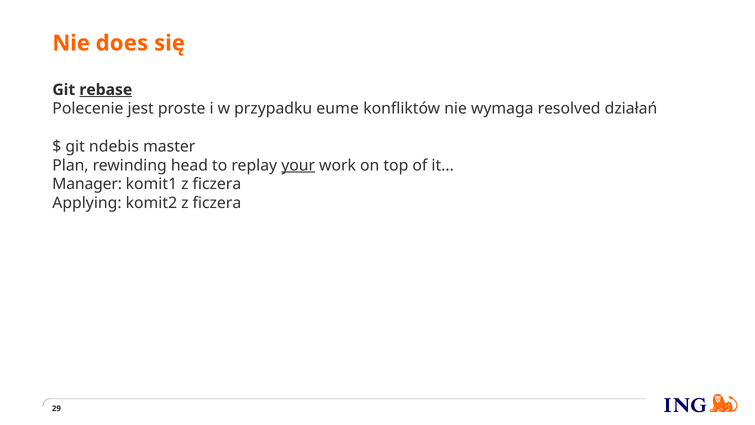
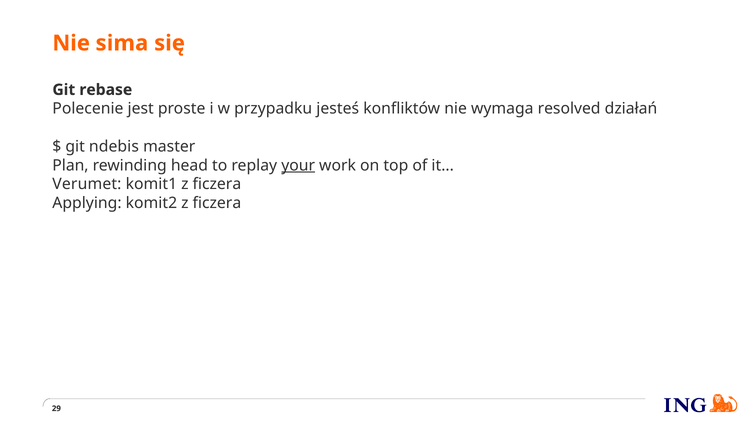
does: does -> sima
rebase underline: present -> none
eume: eume -> jesteś
Manager: Manager -> Verumet
